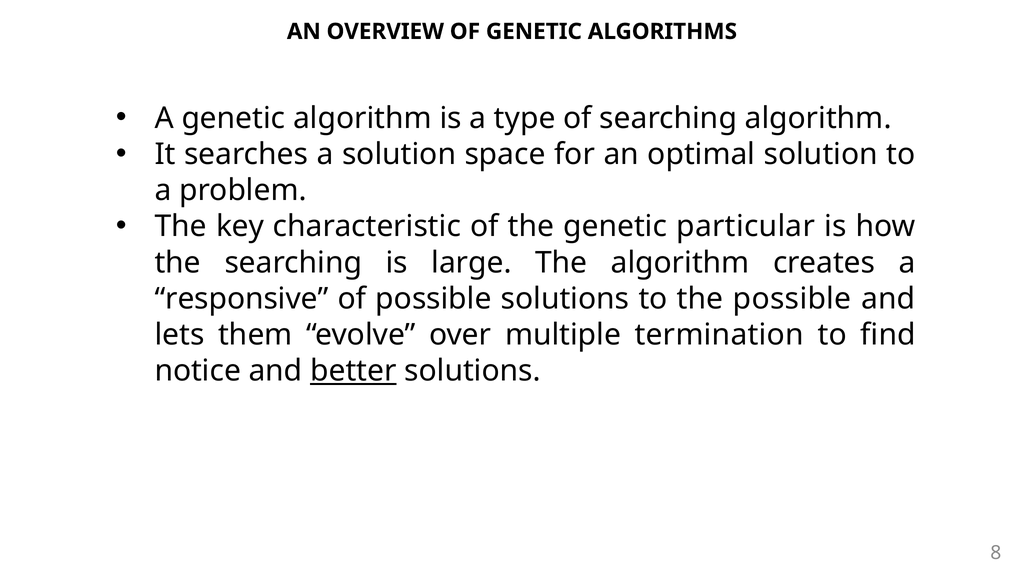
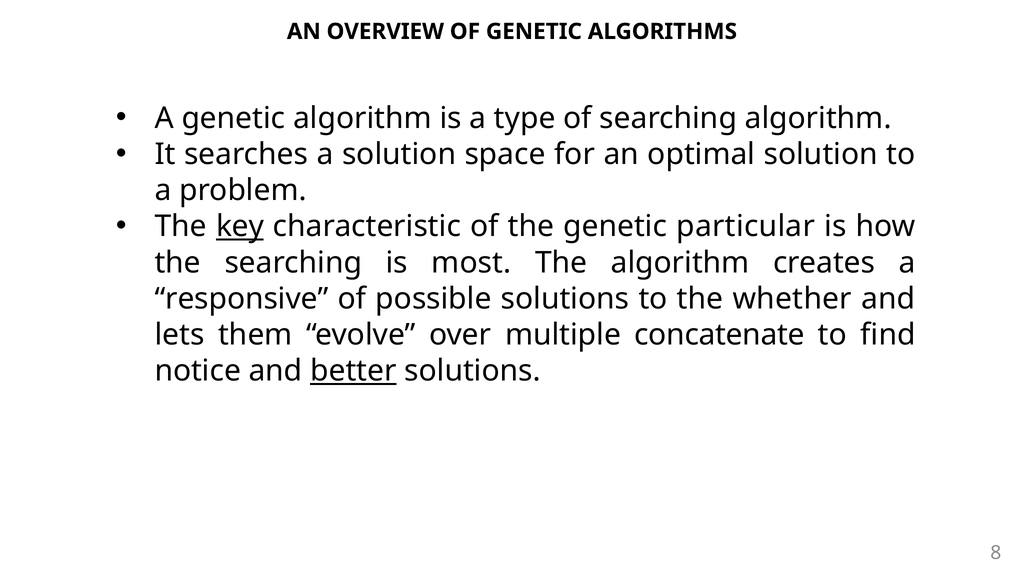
key underline: none -> present
large: large -> most
the possible: possible -> whether
termination: termination -> concatenate
